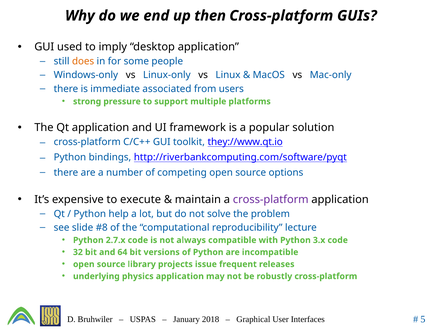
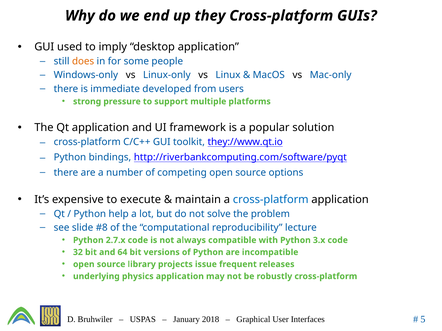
then: then -> they
associated: associated -> developed
cross-platform at (271, 200) colour: purple -> blue
